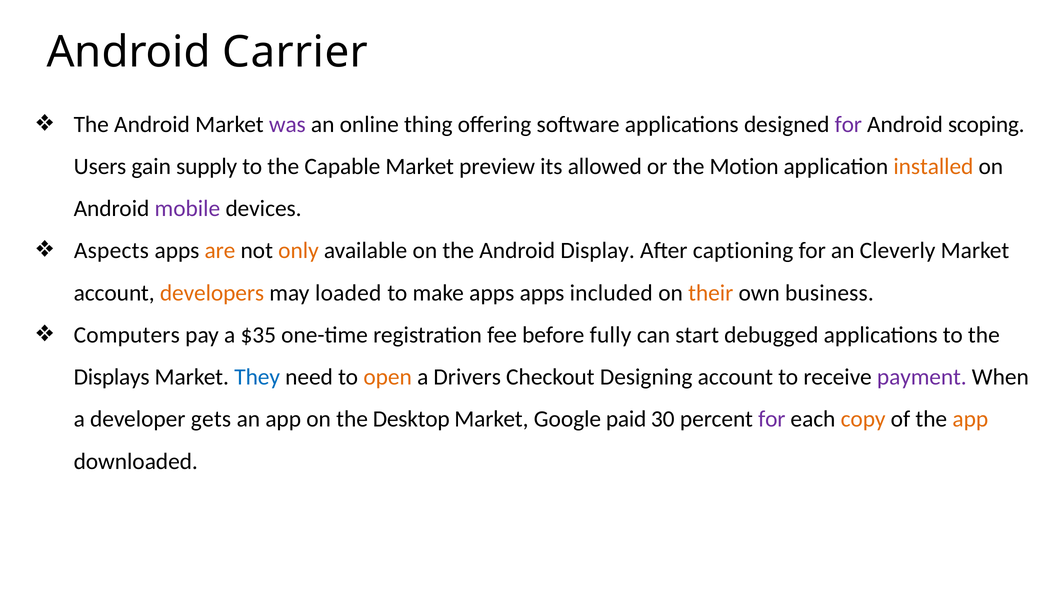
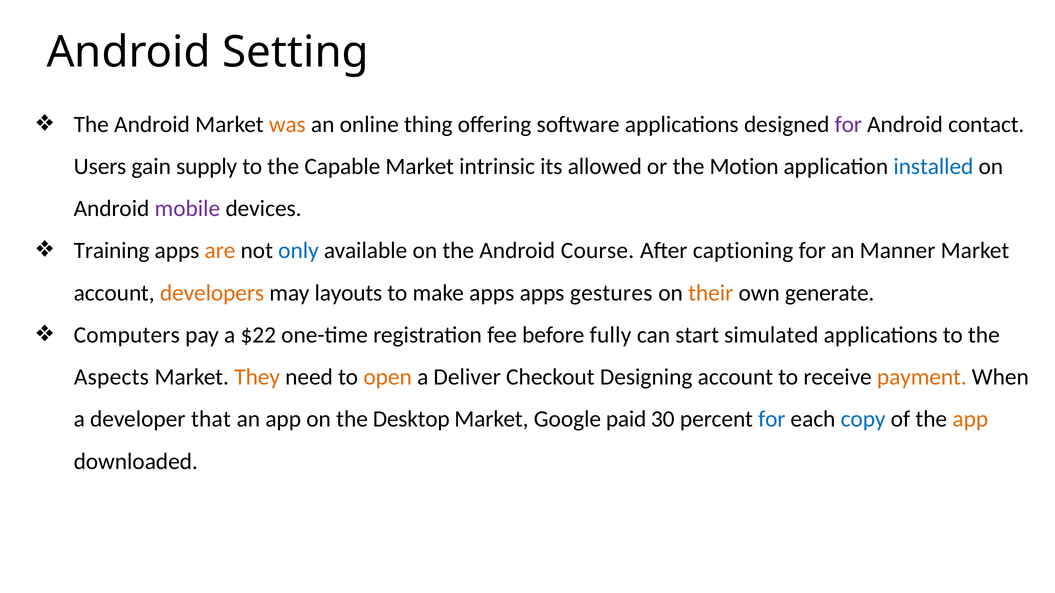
Carrier: Carrier -> Setting
was colour: purple -> orange
scoping: scoping -> contact
preview: preview -> intrinsic
installed colour: orange -> blue
Aspects: Aspects -> Training
only colour: orange -> blue
Display: Display -> Course
Cleverly: Cleverly -> Manner
loaded: loaded -> layouts
included: included -> gestures
business: business -> generate
$35: $35 -> $22
debugged: debugged -> simulated
Displays: Displays -> Aspects
They colour: blue -> orange
Drivers: Drivers -> Deliver
payment colour: purple -> orange
gets: gets -> that
for at (772, 420) colour: purple -> blue
copy colour: orange -> blue
